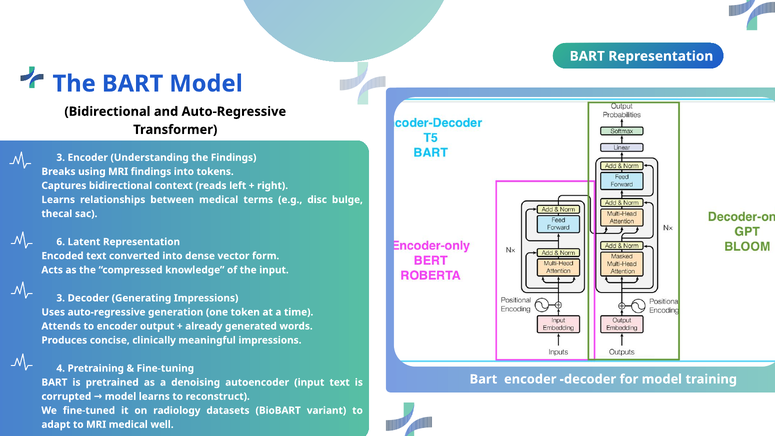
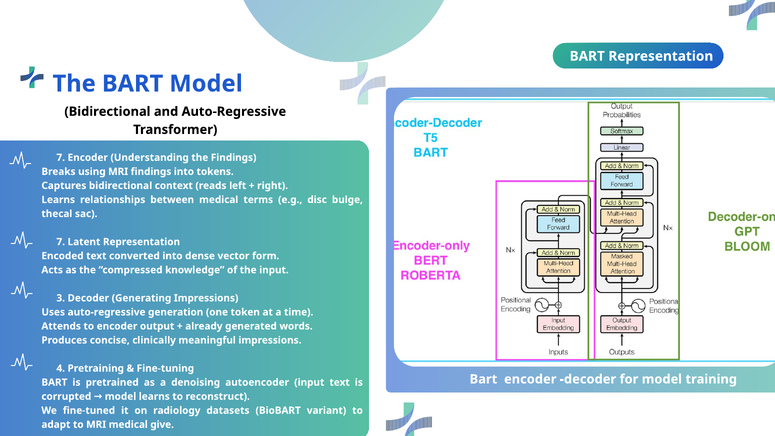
3 at (61, 158): 3 -> 7
6 at (61, 242): 6 -> 7
well: well -> give
